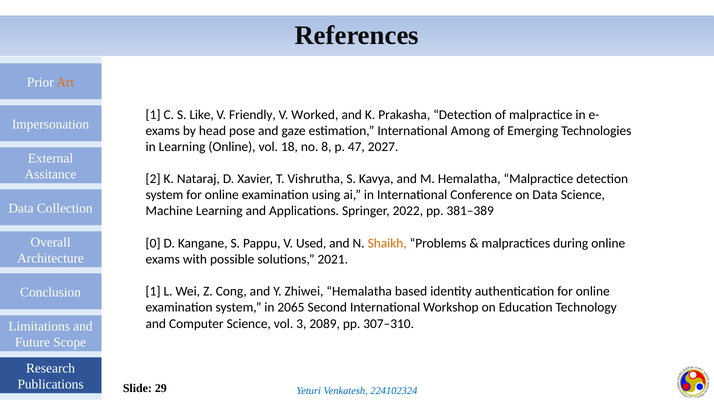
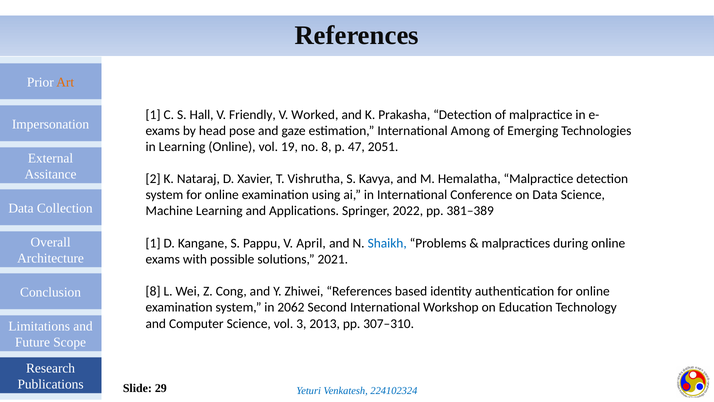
Like: Like -> Hall
18: 18 -> 19
2027: 2027 -> 2051
0 at (153, 243): 0 -> 1
Used: Used -> April
Shaikh colour: orange -> blue
1 at (153, 291): 1 -> 8
Zhiwei Hemalatha: Hemalatha -> References
2065: 2065 -> 2062
2089: 2089 -> 2013
